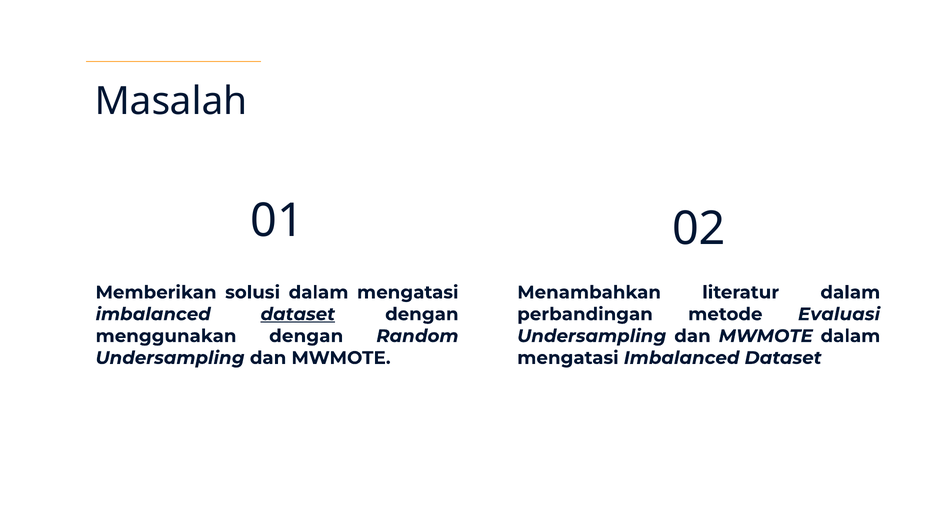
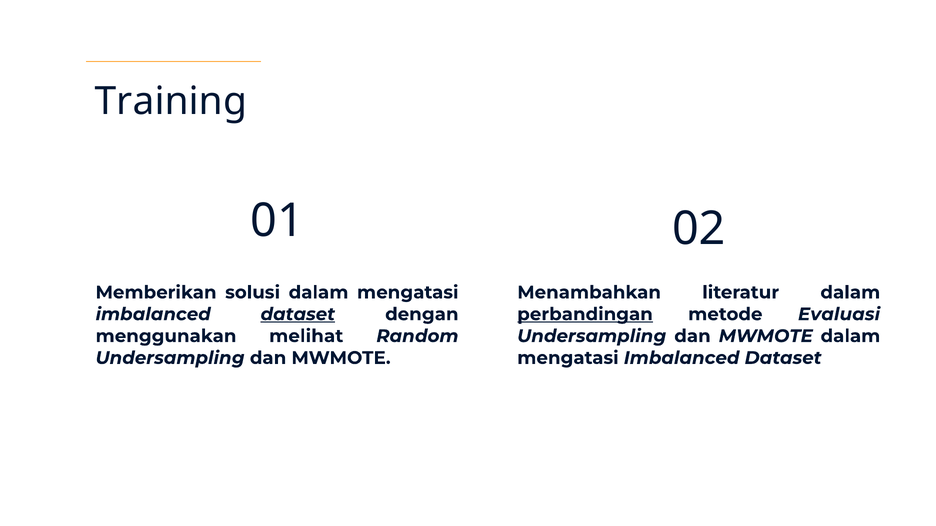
Masalah: Masalah -> Training
perbandingan underline: none -> present
menggunakan dengan: dengan -> melihat
